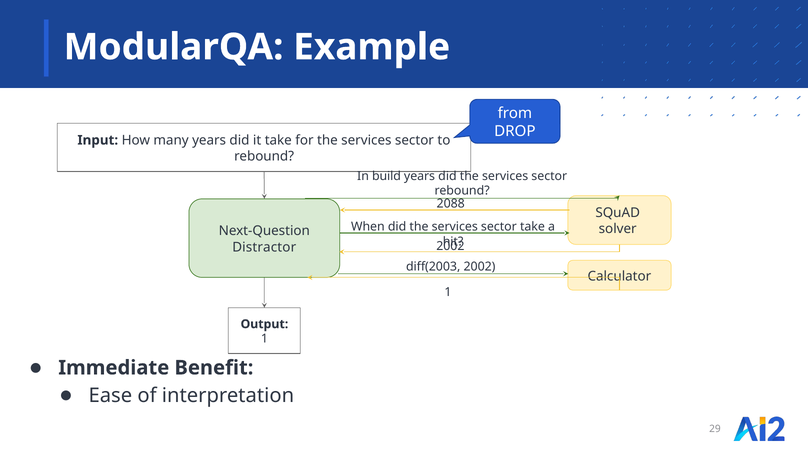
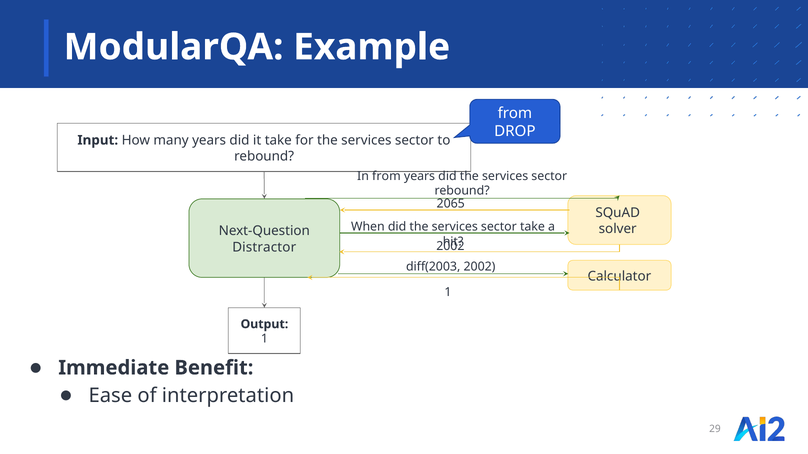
In build: build -> from
2088: 2088 -> 2065
